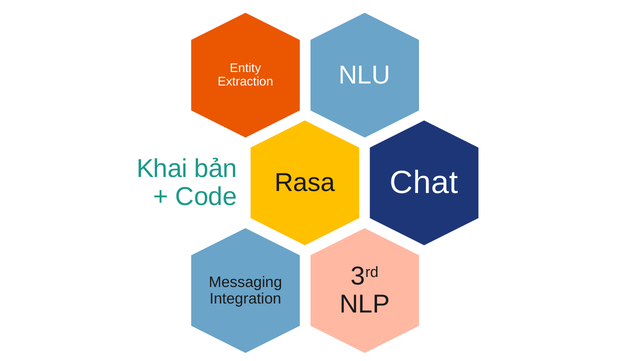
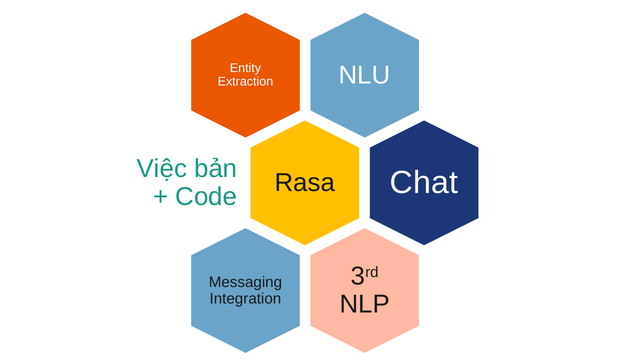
Khai: Khai -> Việc
